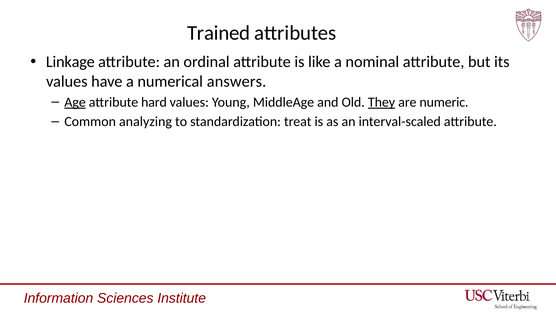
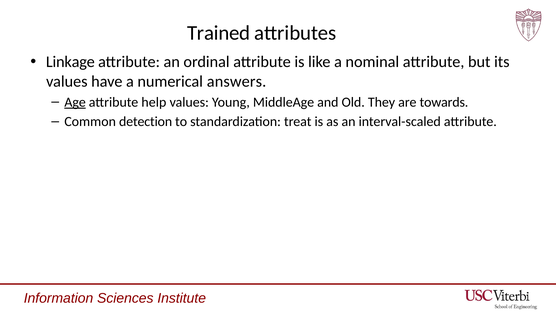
hard: hard -> help
They underline: present -> none
numeric: numeric -> towards
analyzing: analyzing -> detection
